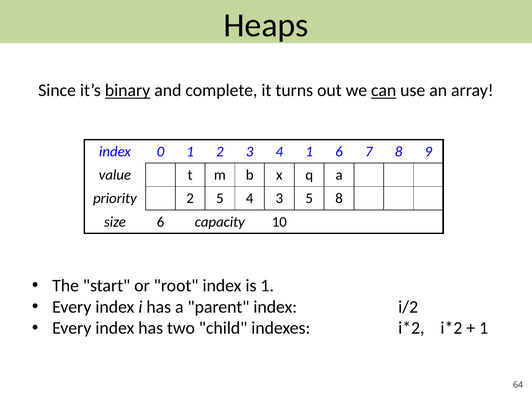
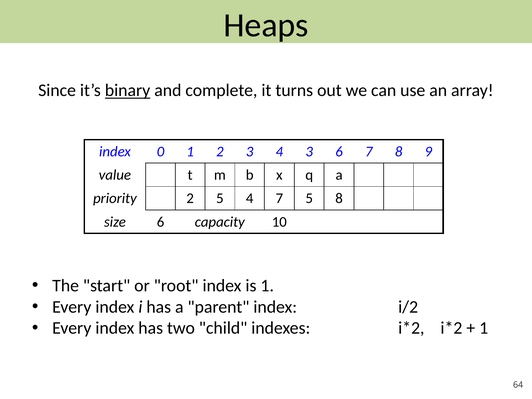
can underline: present -> none
4 1: 1 -> 3
4 3: 3 -> 7
